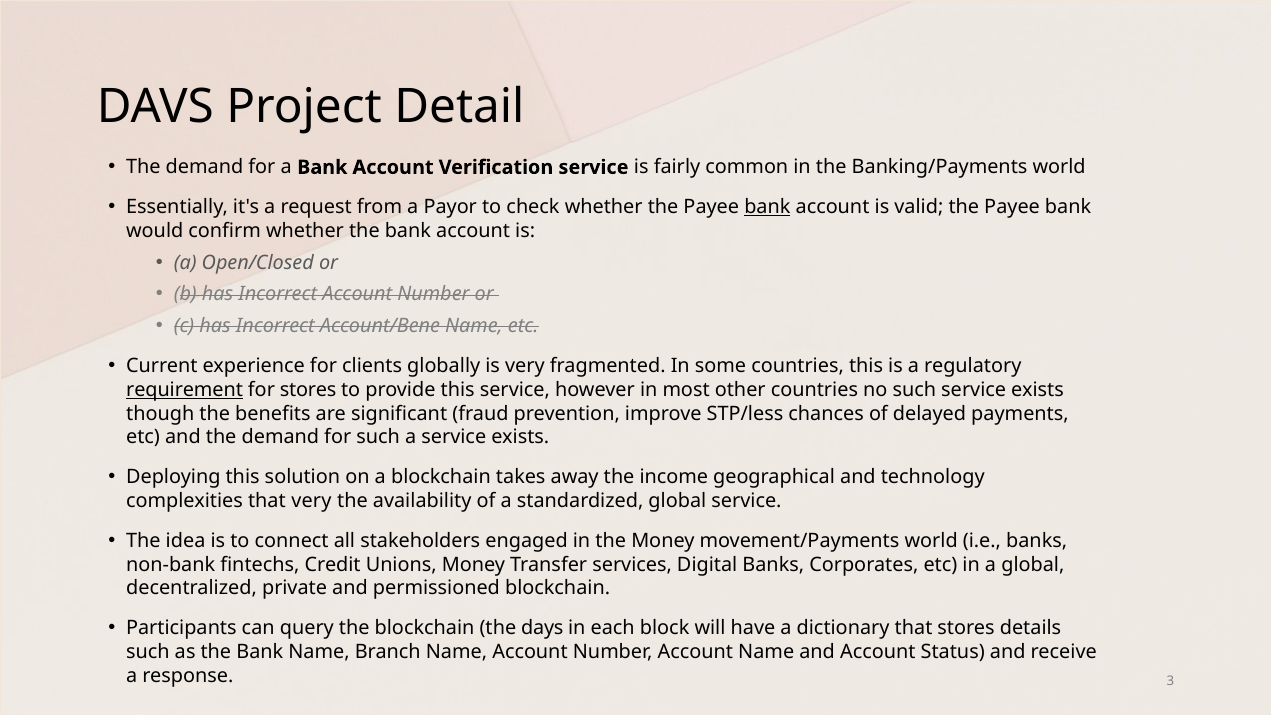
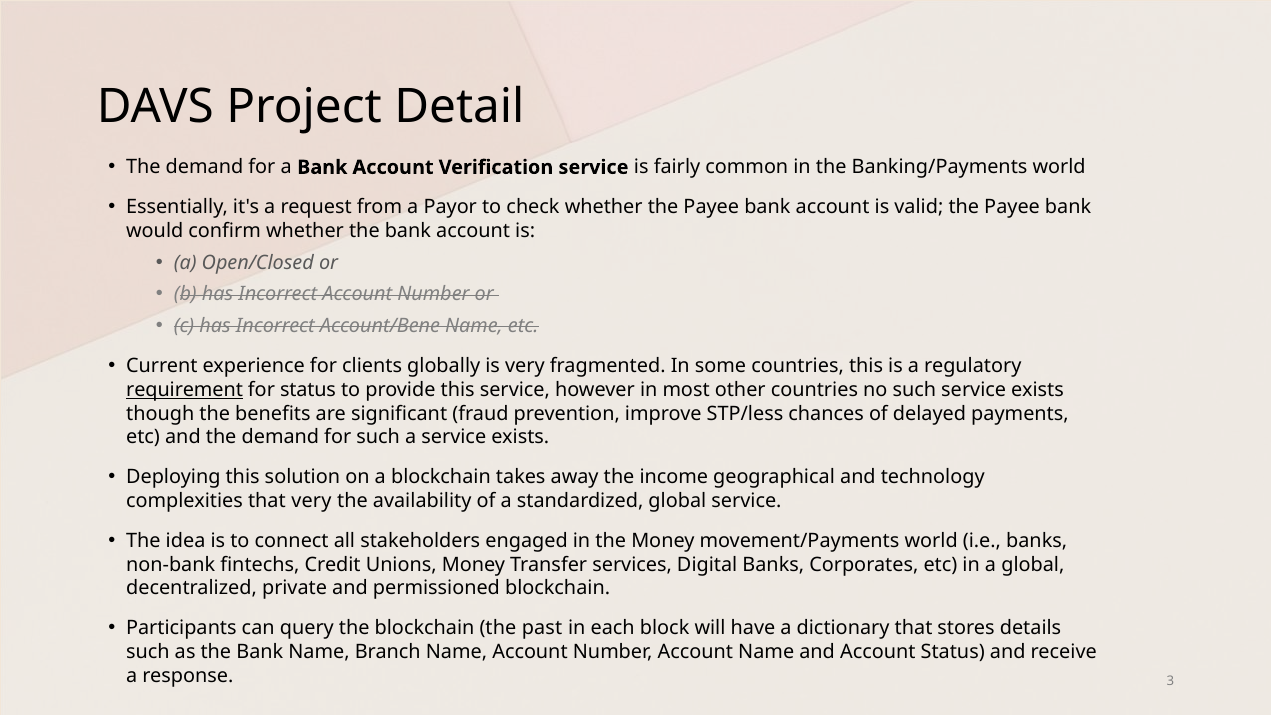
bank at (767, 207) underline: present -> none
for stores: stores -> status
days: days -> past
